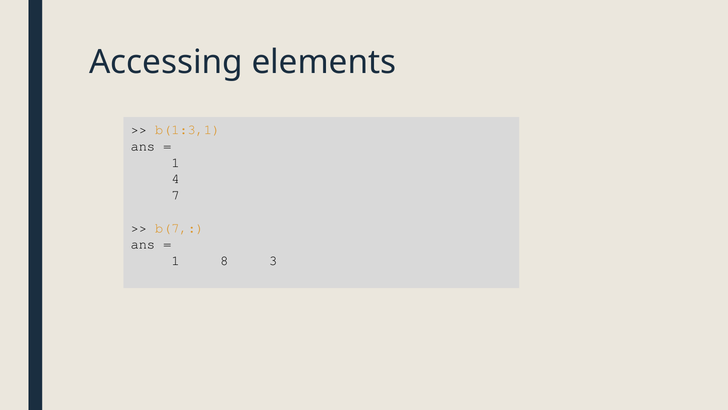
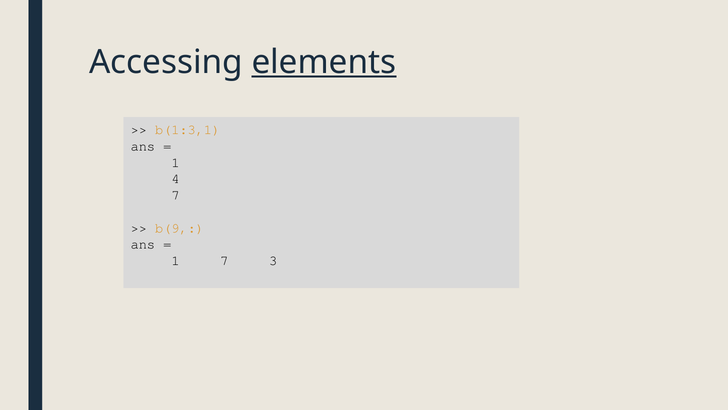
elements underline: none -> present
b(7: b(7 -> b(9
1 8: 8 -> 7
